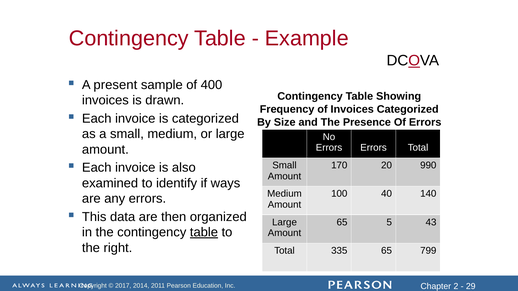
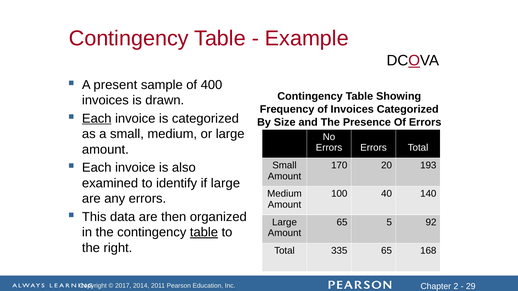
Each at (97, 119) underline: none -> present
990: 990 -> 193
if ways: ways -> large
43: 43 -> 92
799: 799 -> 168
